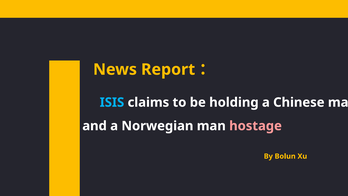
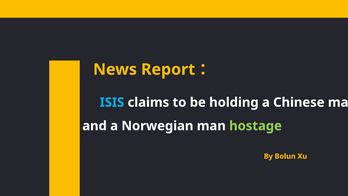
hostage colour: pink -> light green
